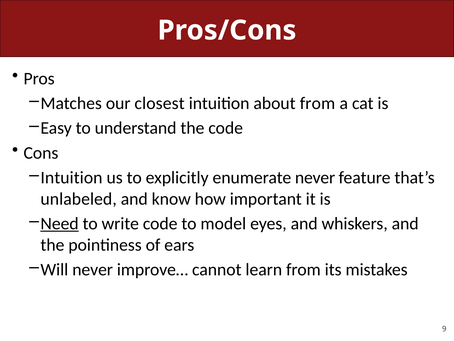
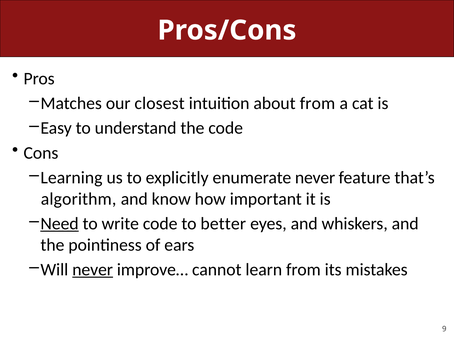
Intuition at (71, 177): Intuition -> Learning
unlabeled: unlabeled -> algorithm
model: model -> better
never at (93, 269) underline: none -> present
